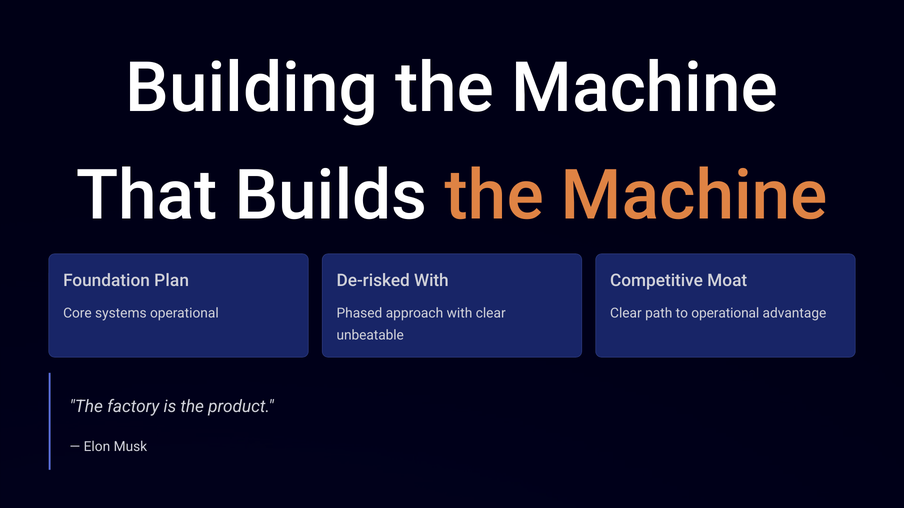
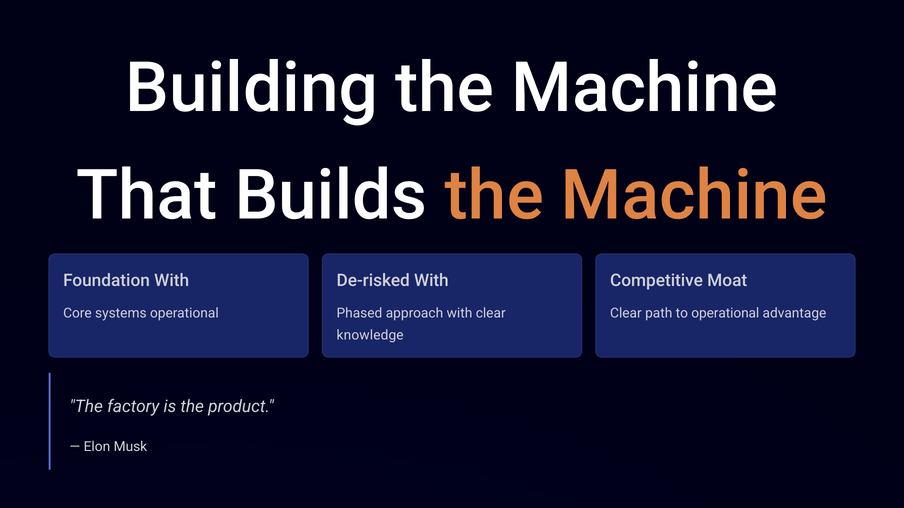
Foundation Plan: Plan -> With
unbeatable: unbeatable -> knowledge
